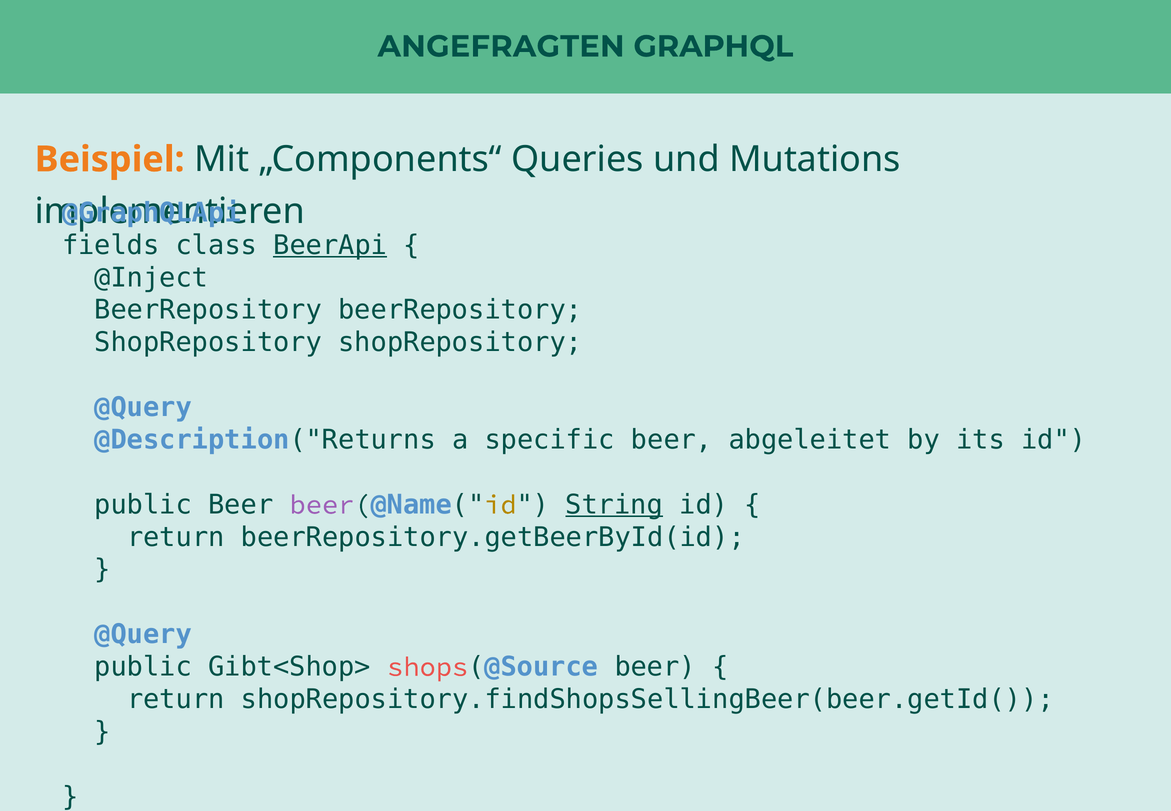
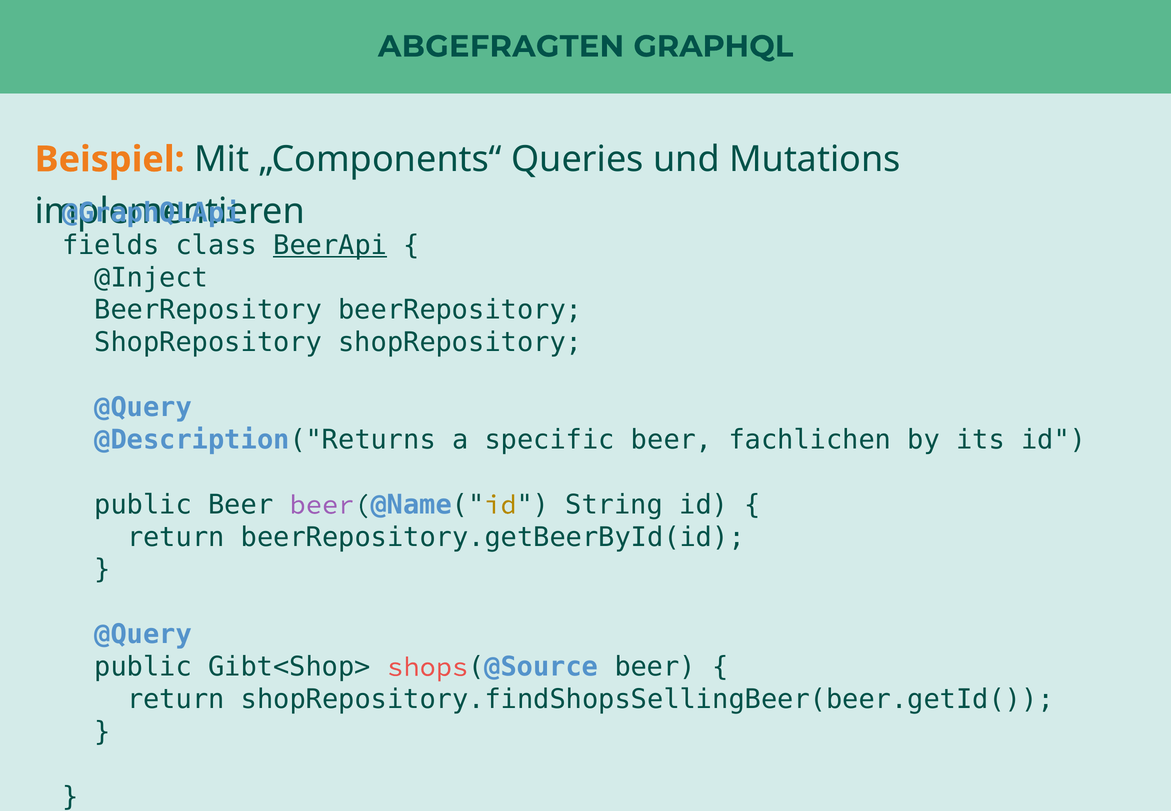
ANGEFRAGTEN: ANGEFRAGTEN -> ABGEFRAGTEN
abgeleitet: abgeleitet -> fachlichen
String underline: present -> none
